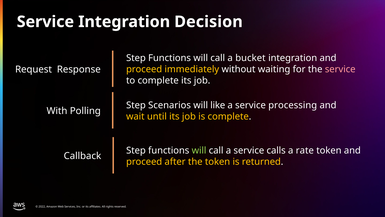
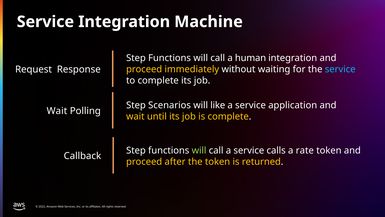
Decision: Decision -> Machine
bucket: bucket -> human
service at (340, 69) colour: pink -> light blue
processing: processing -> application
With at (57, 111): With -> Wait
